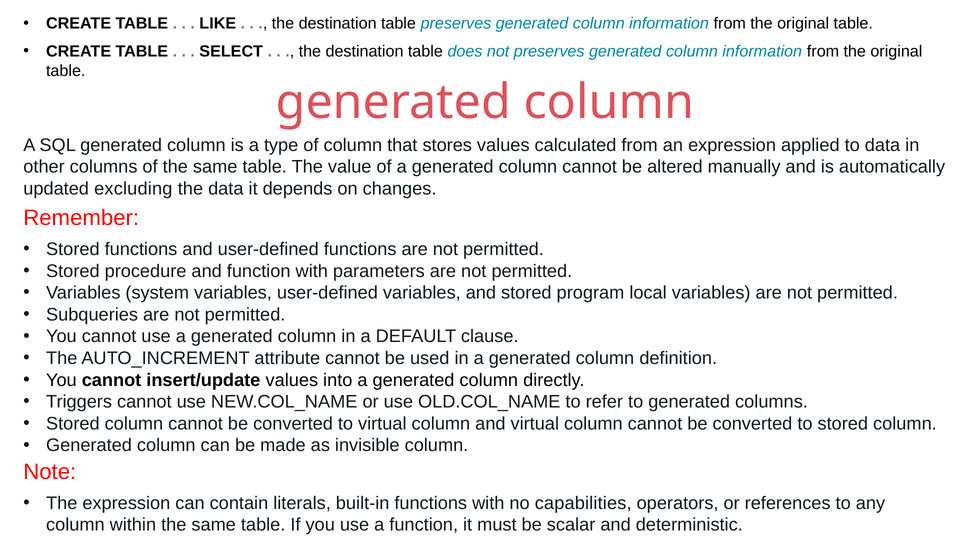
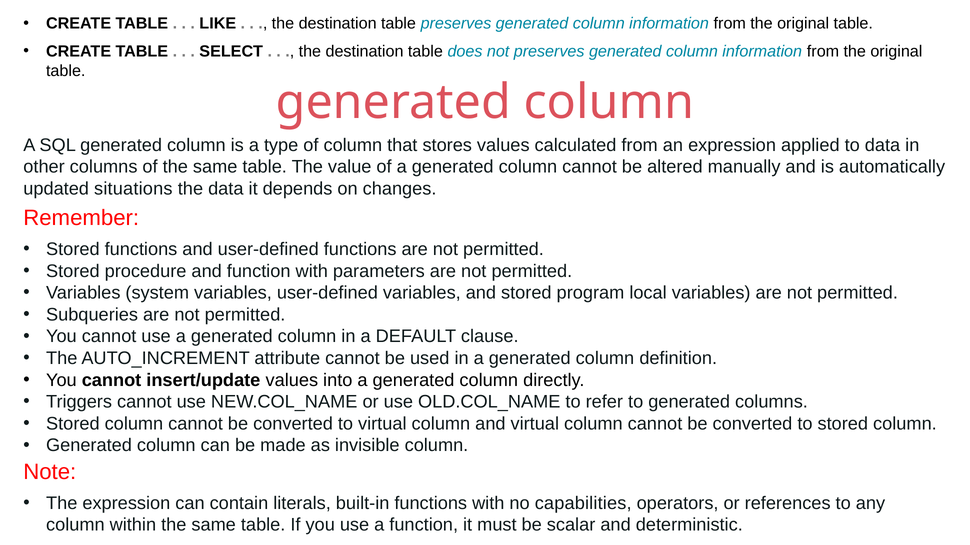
excluding: excluding -> situations
